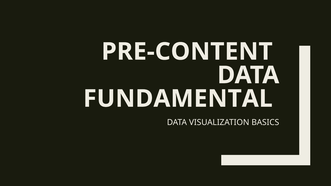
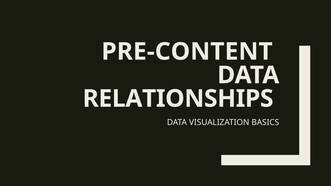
FUNDAMENTAL: FUNDAMENTAL -> RELATIONSHIPS
